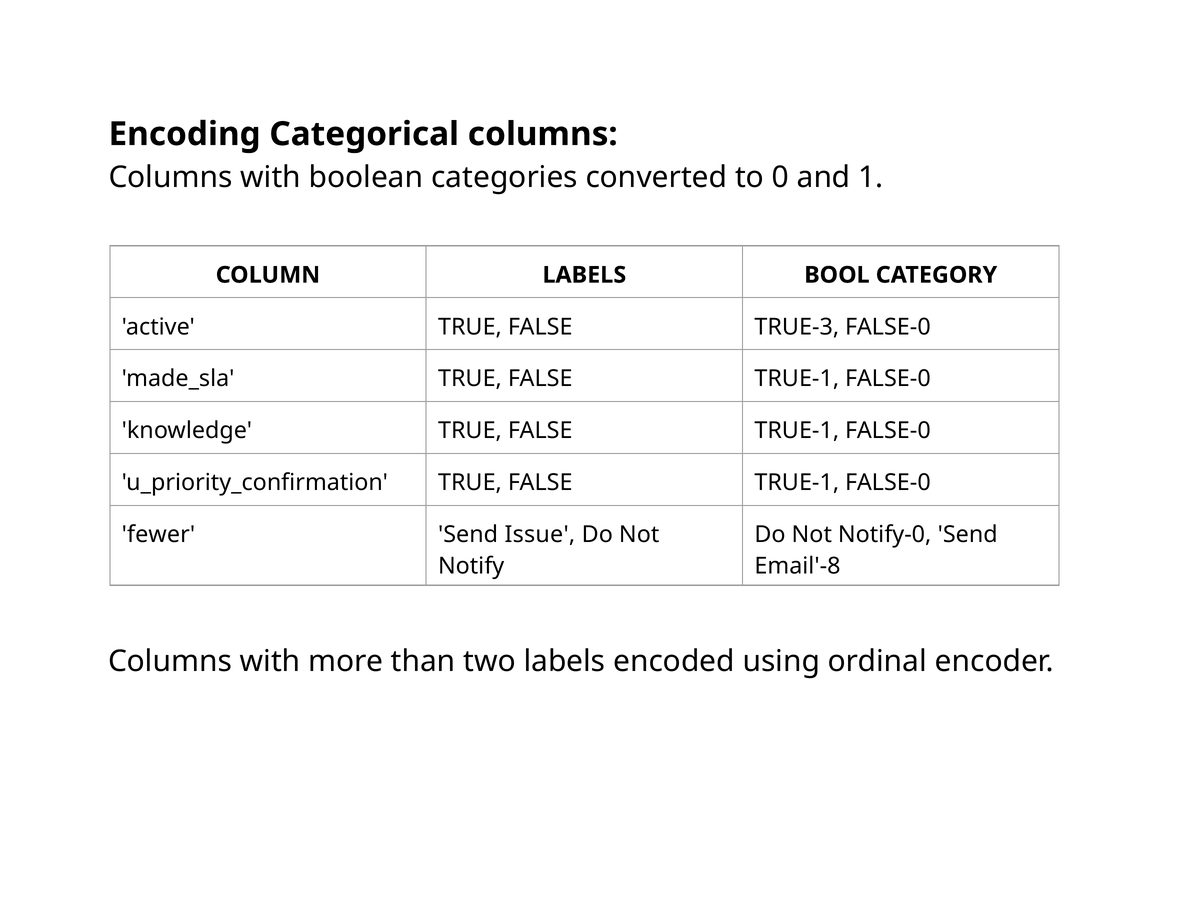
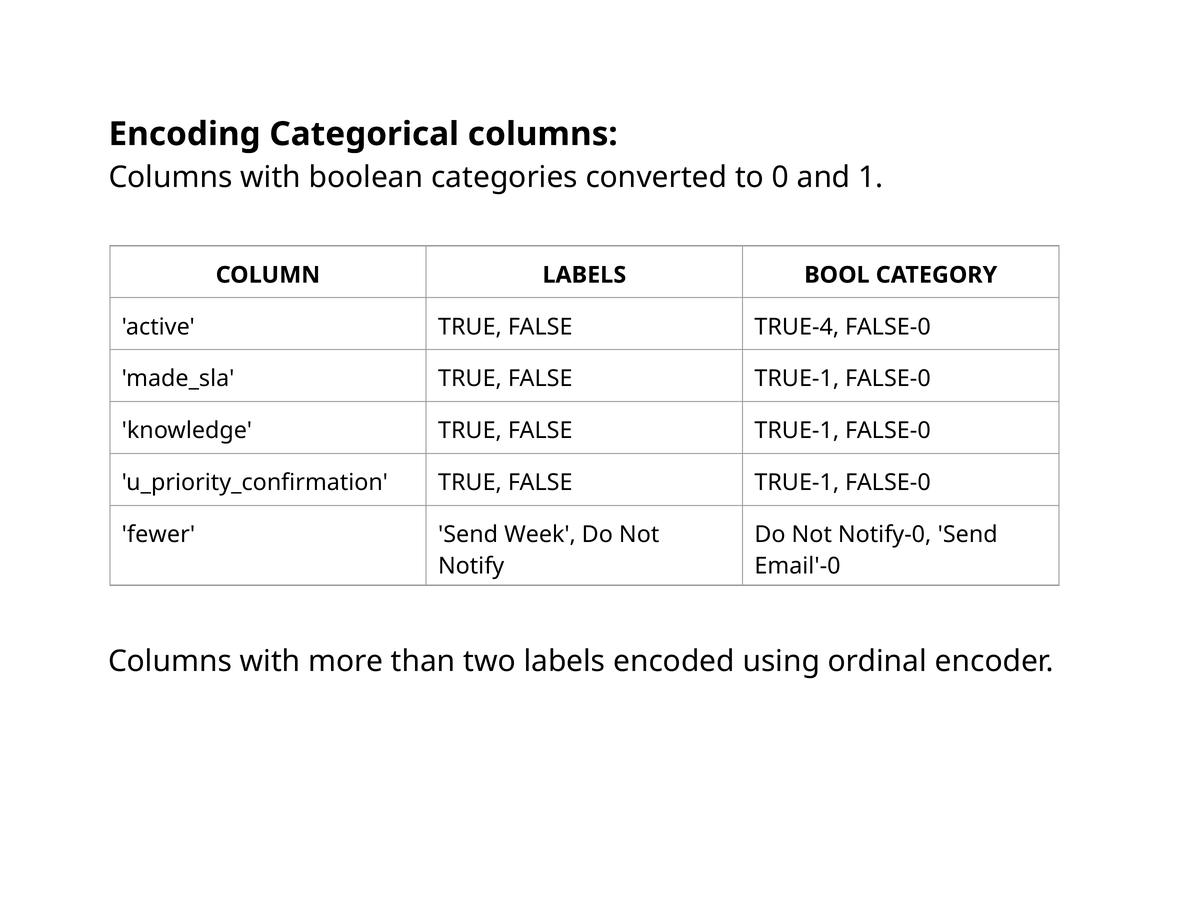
TRUE-3: TRUE-3 -> TRUE-4
Issue: Issue -> Week
Email'-8: Email'-8 -> Email'-0
